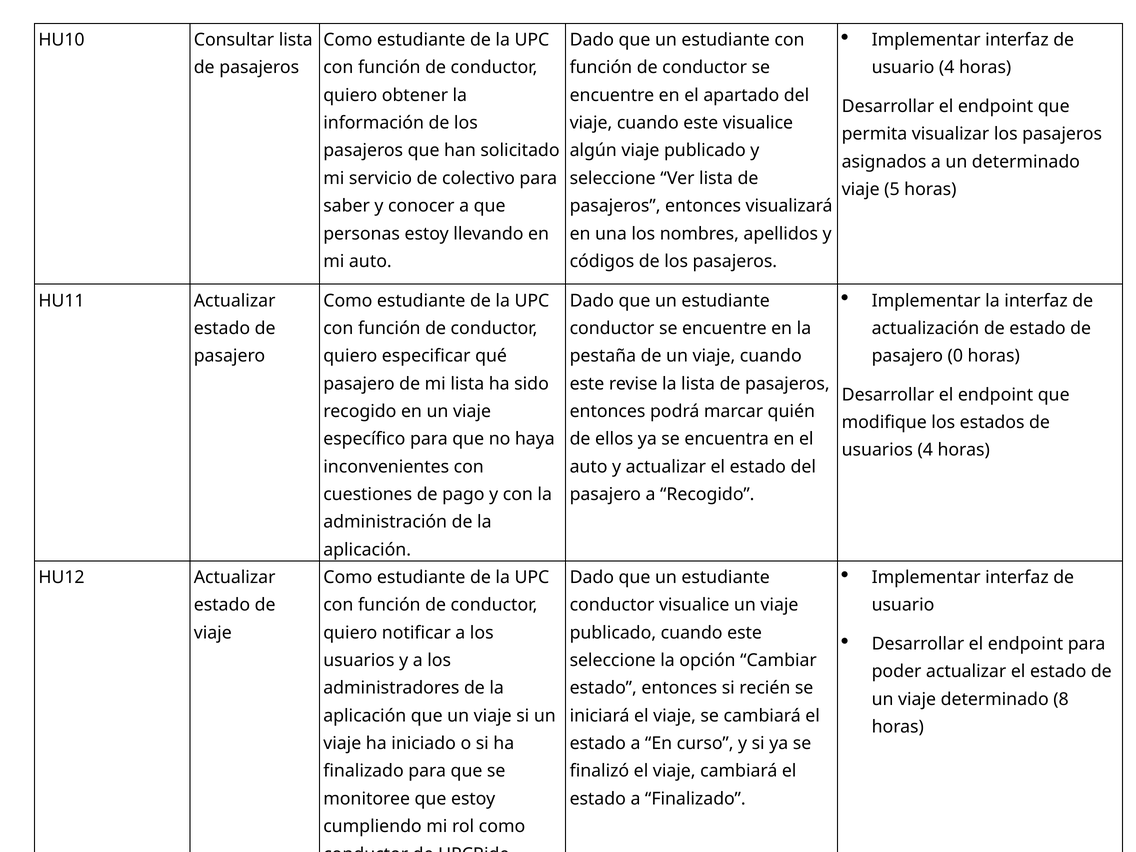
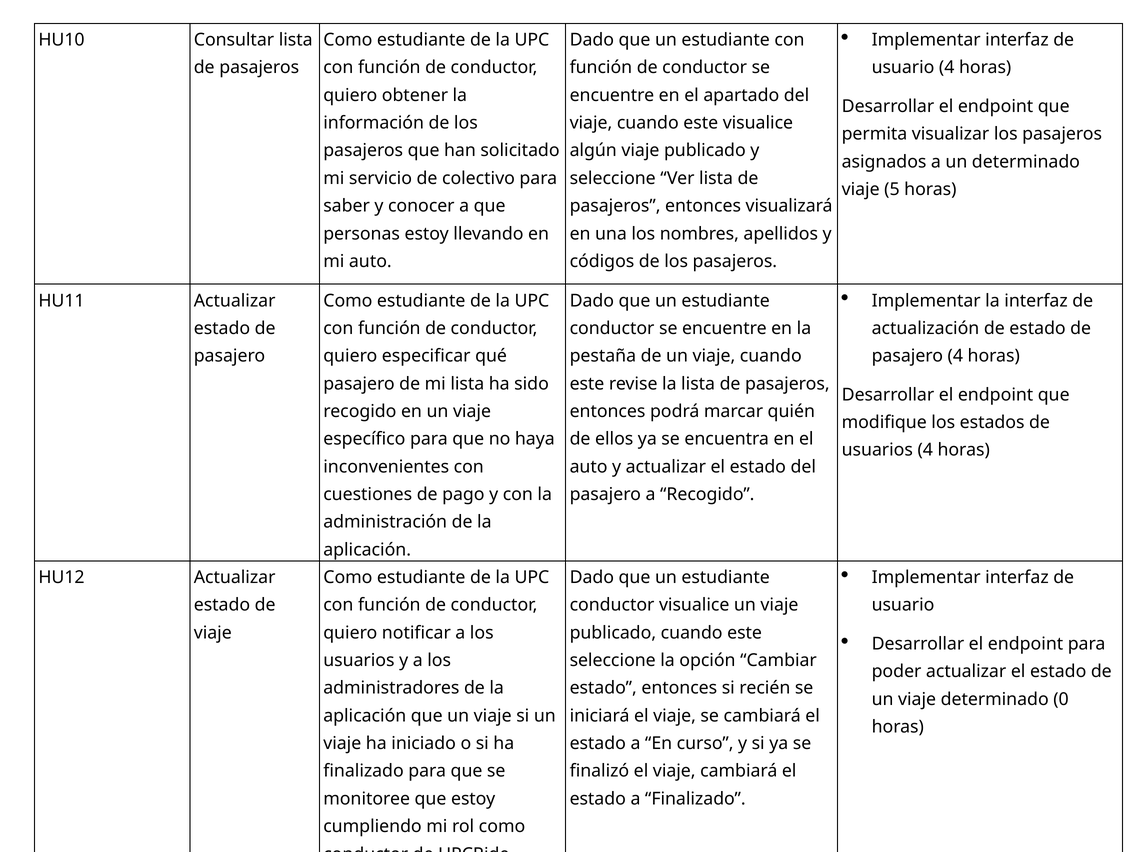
pasajero 0: 0 -> 4
8: 8 -> 0
